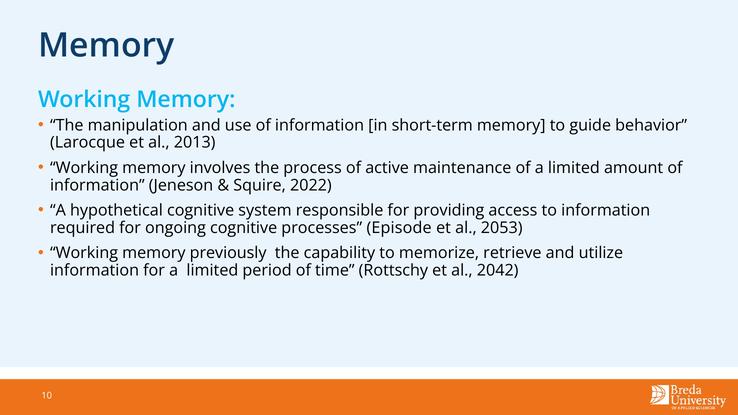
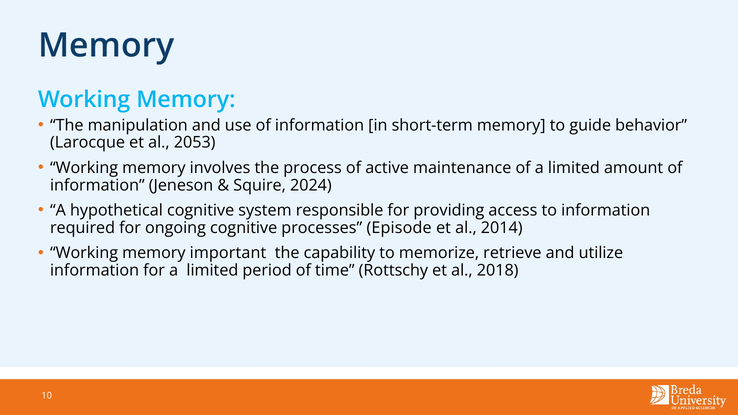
2013: 2013 -> 2053
2022: 2022 -> 2024
2053: 2053 -> 2014
previously: previously -> important
2042: 2042 -> 2018
